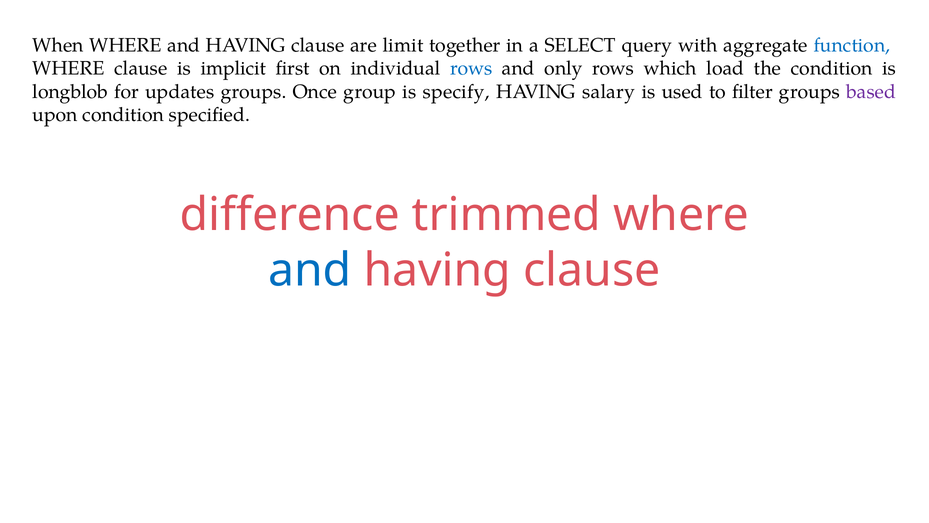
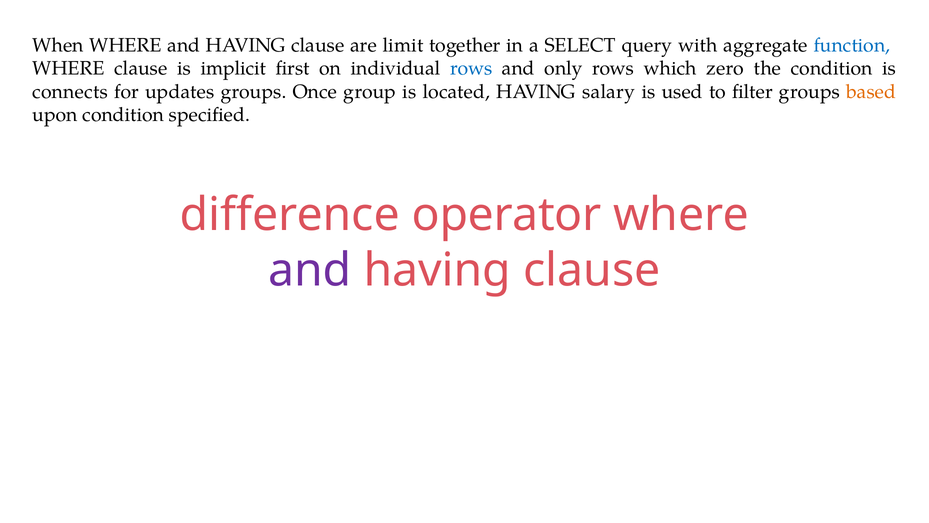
load: load -> zero
longblob: longblob -> connects
specify: specify -> located
based colour: purple -> orange
trimmed: trimmed -> operator
and at (310, 270) colour: blue -> purple
